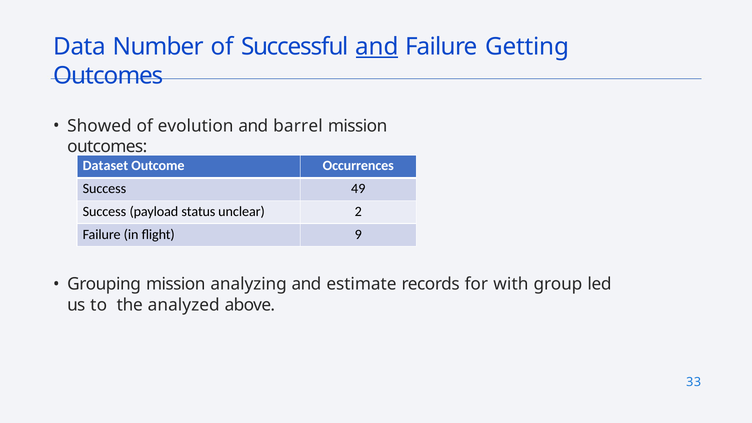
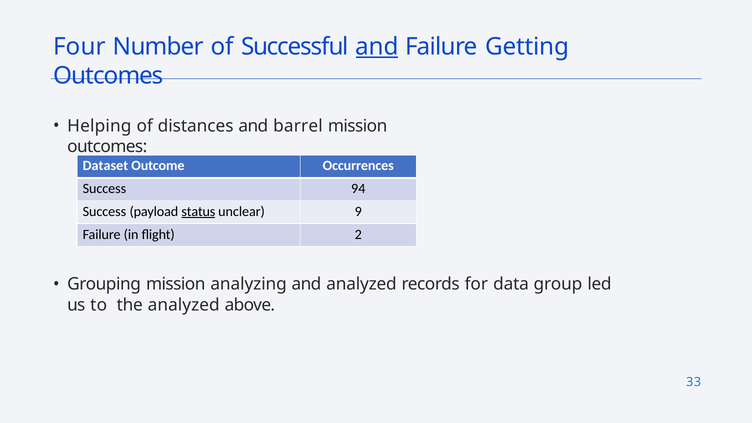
Data: Data -> Four
Showed: Showed -> Helping
evolution: evolution -> distances
49: 49 -> 94
status underline: none -> present
2: 2 -> 9
9: 9 -> 2
and estimate: estimate -> analyzed
with: with -> data
